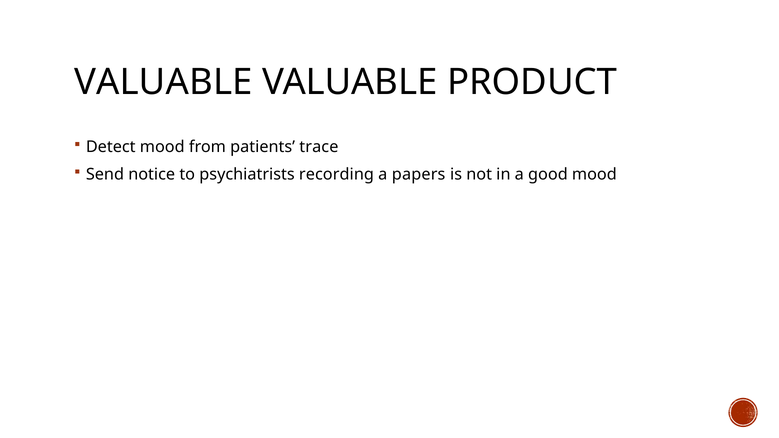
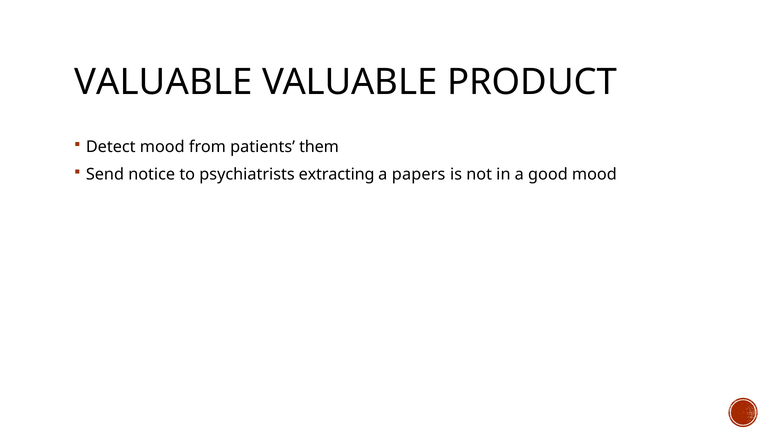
trace: trace -> them
recording: recording -> extracting
